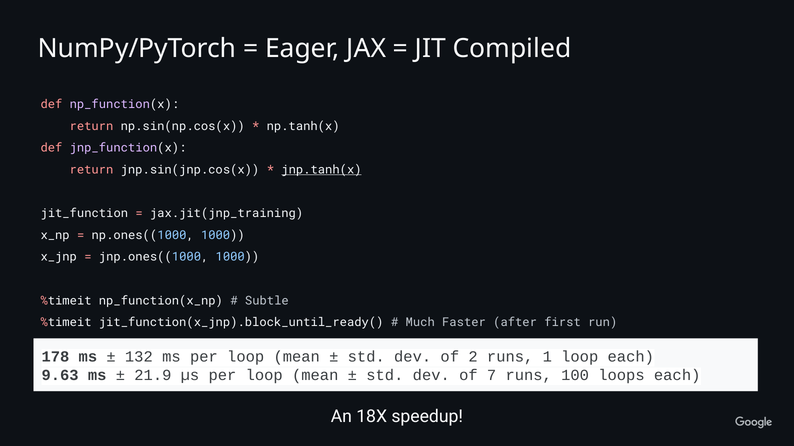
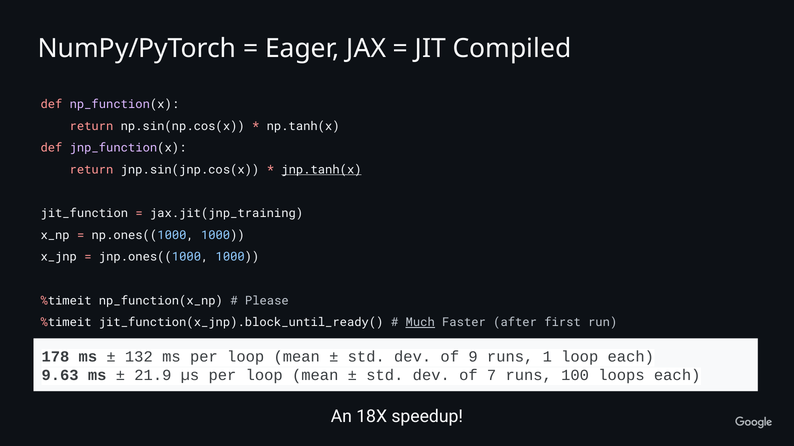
Subtle: Subtle -> Please
Much underline: none -> present
2: 2 -> 9
